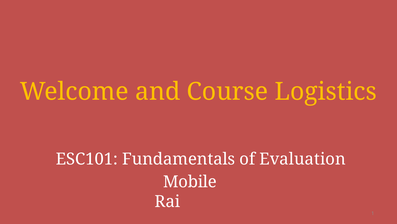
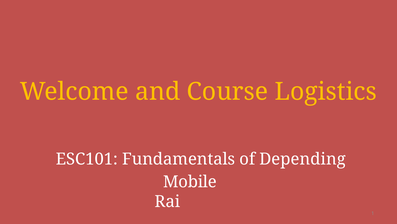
Evaluation: Evaluation -> Depending
